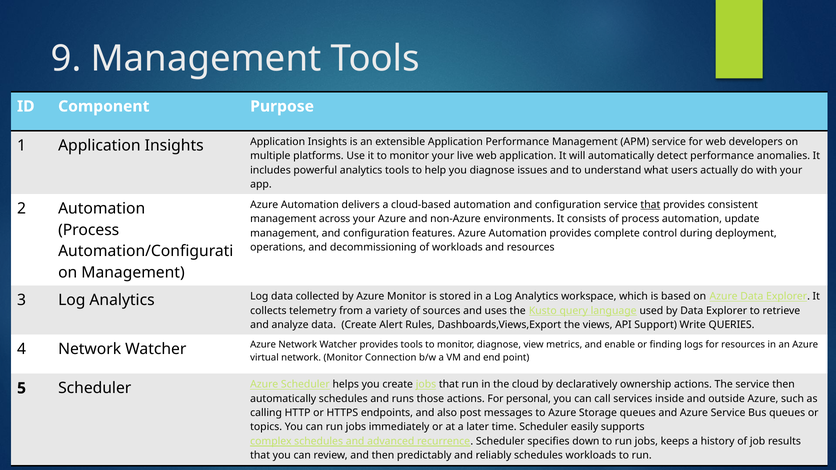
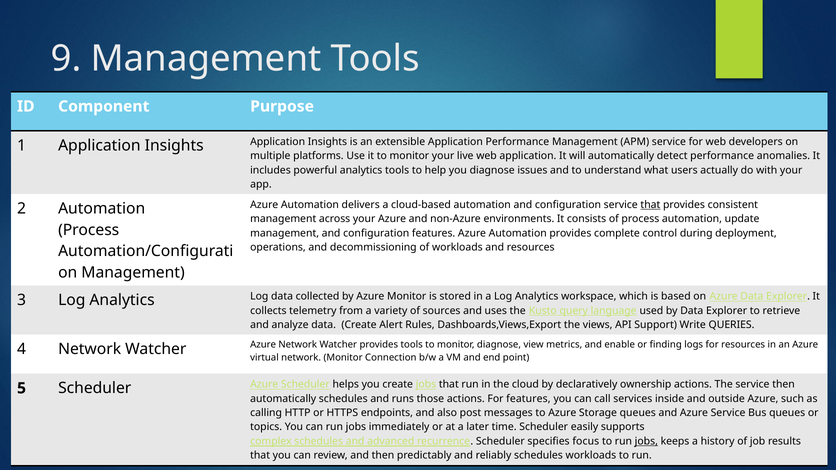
For personal: personal -> features
down: down -> focus
jobs at (646, 441) underline: none -> present
